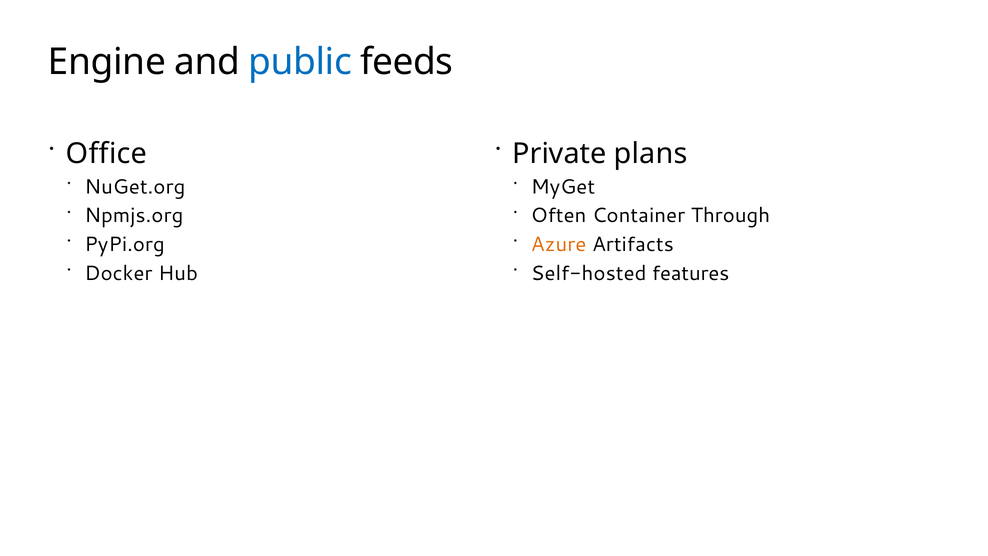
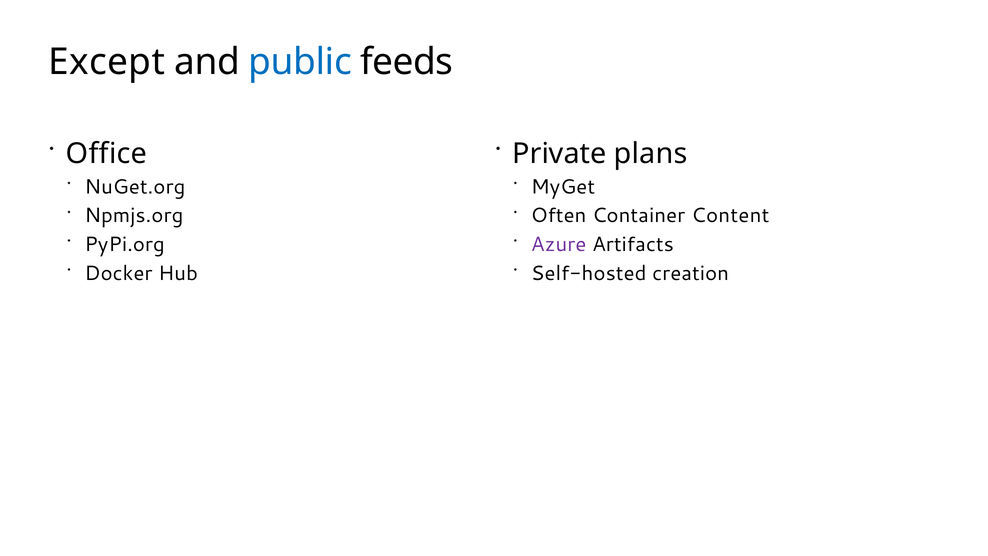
Engine: Engine -> Except
Through: Through -> Content
Azure colour: orange -> purple
features: features -> creation
